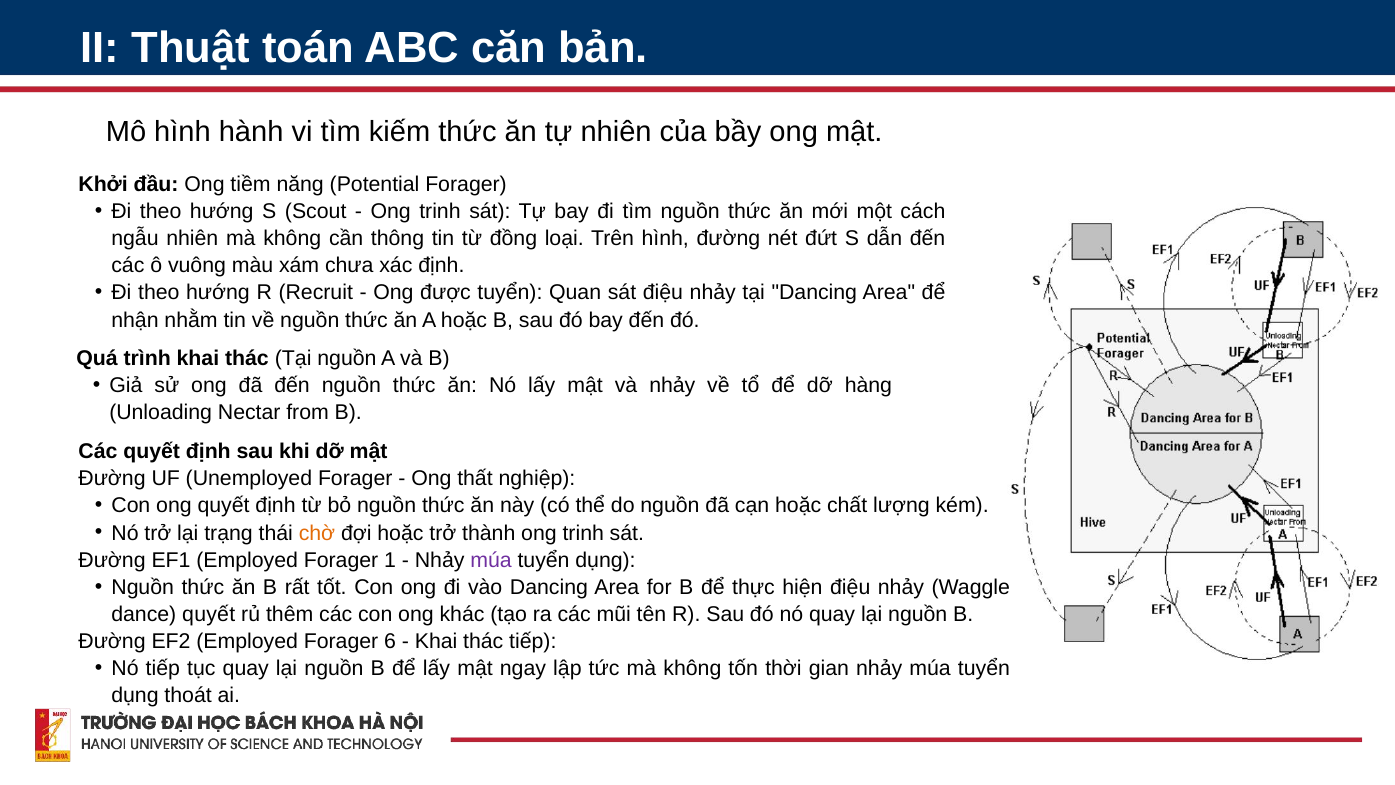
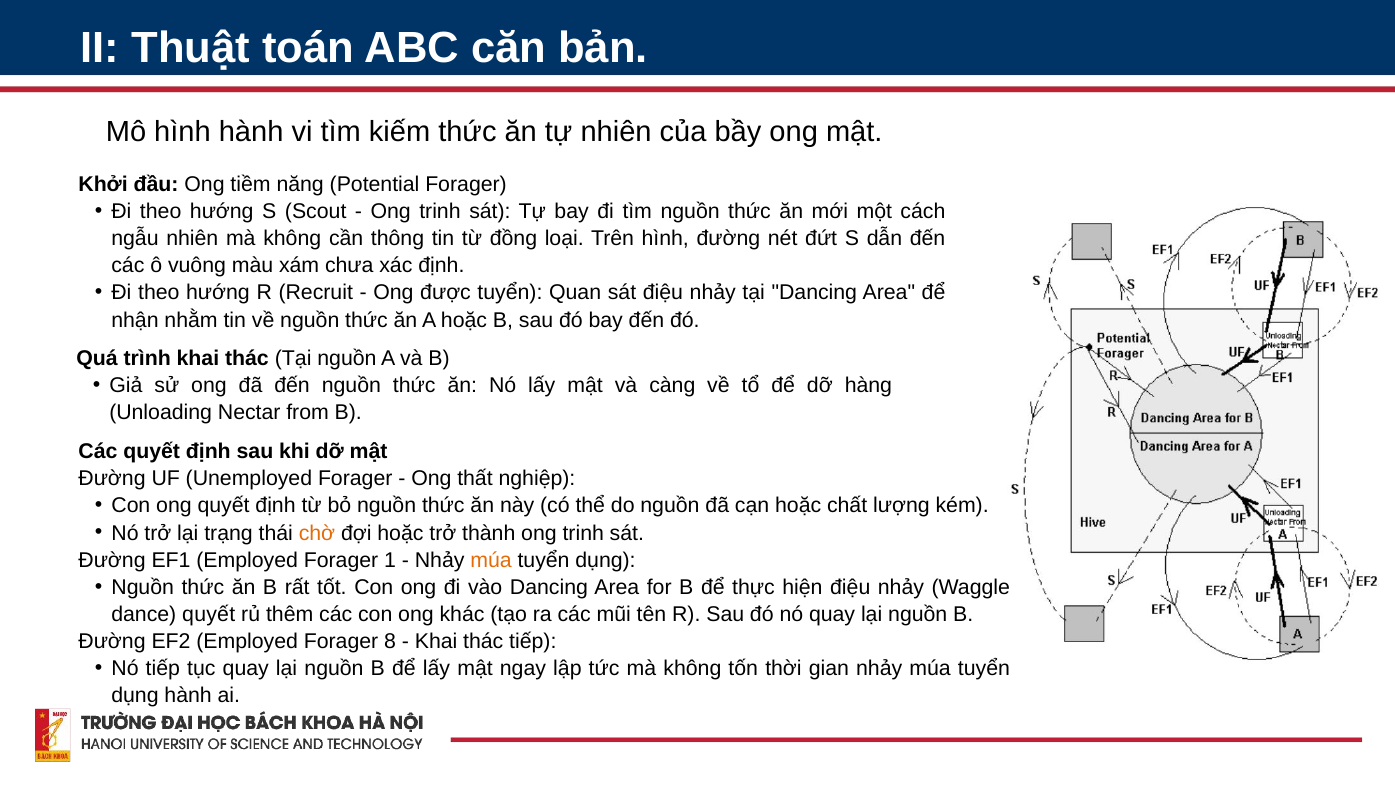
và nhảy: nhảy -> càng
múa at (491, 560) colour: purple -> orange
6: 6 -> 8
dụng thoát: thoát -> hành
